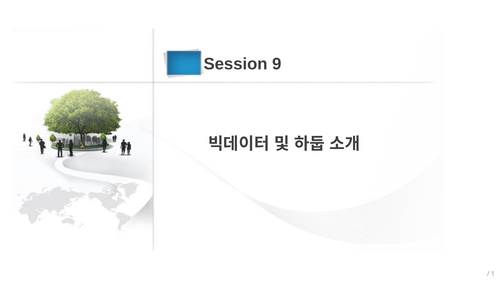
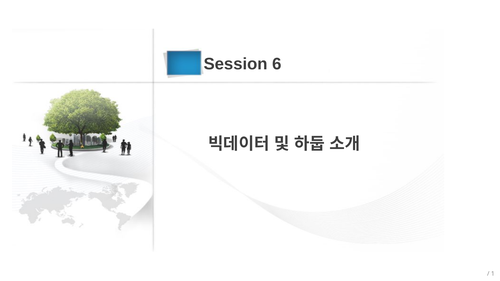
9: 9 -> 6
